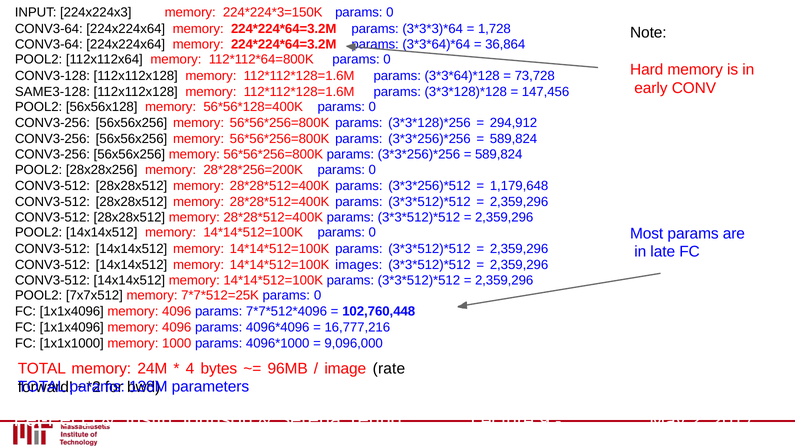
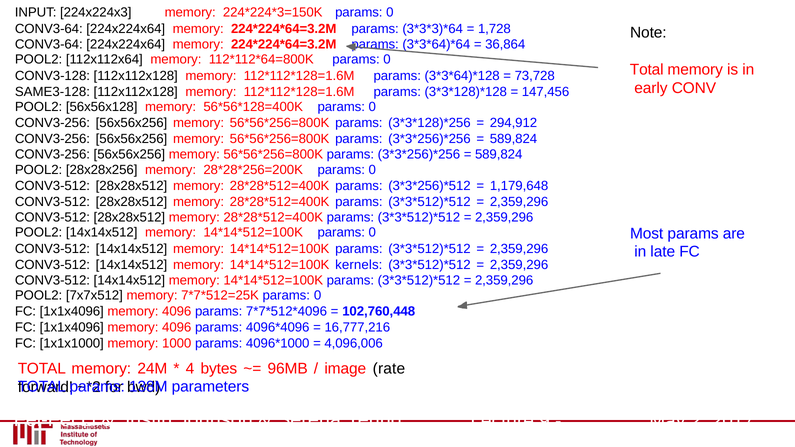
Hard at (647, 70): Hard -> Total
images: images -> kernels
9,096,000: 9,096,000 -> 4,096,006
